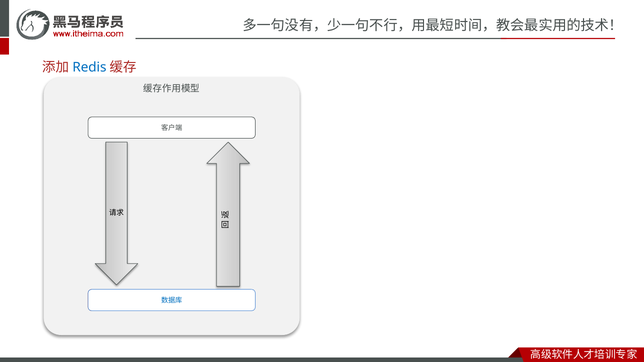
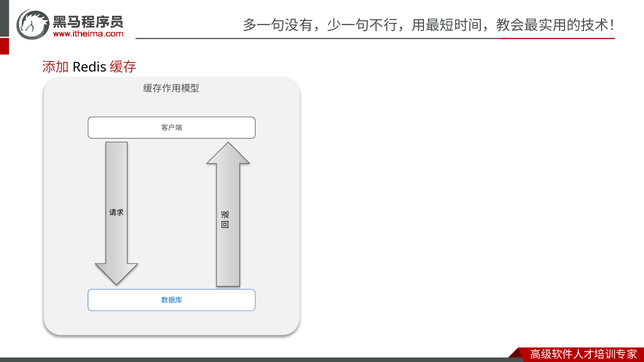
Redis at (89, 67) colour: blue -> black
